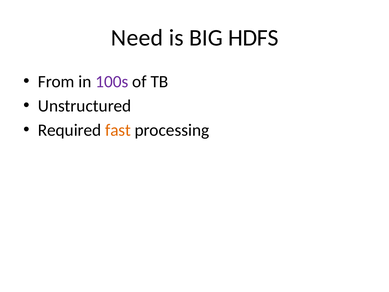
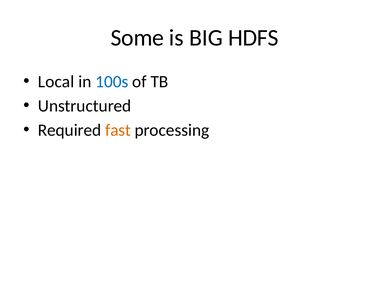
Need: Need -> Some
From: From -> Local
100s colour: purple -> blue
